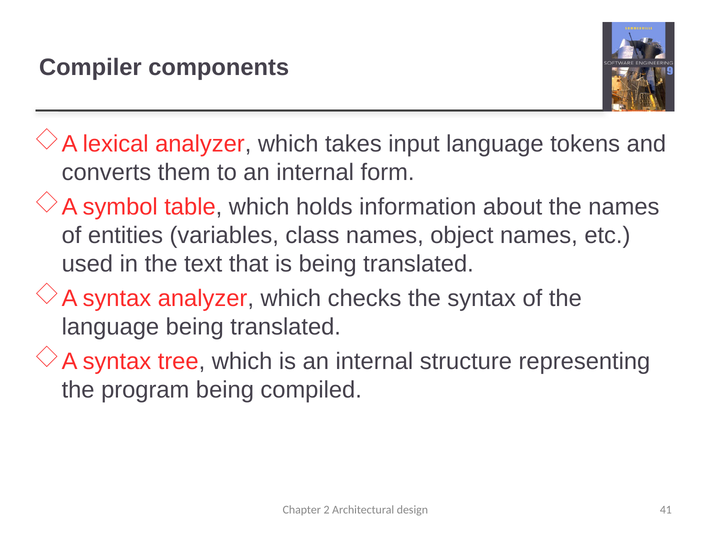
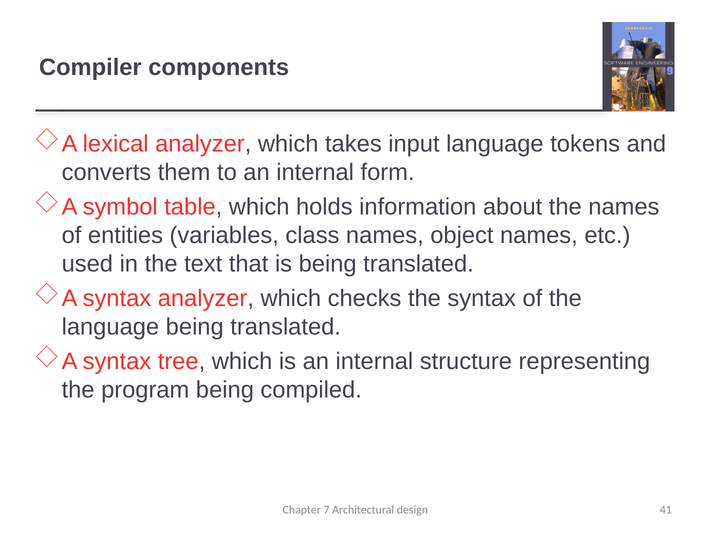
2: 2 -> 7
